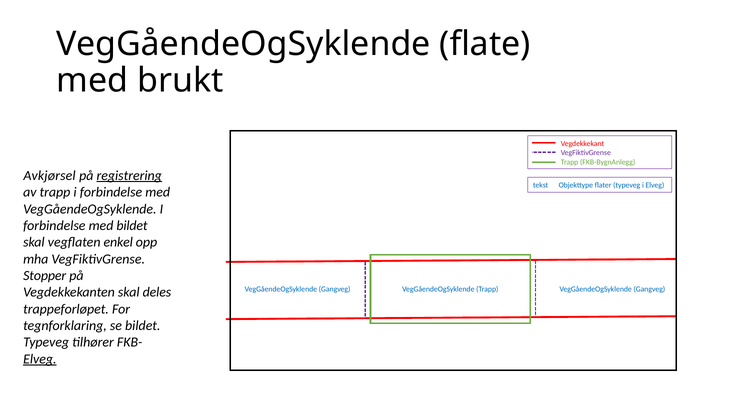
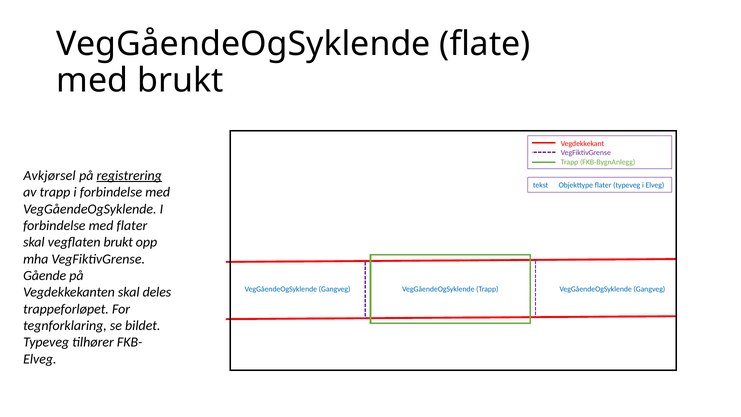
med bildet: bildet -> flater
vegflaten enkel: enkel -> brukt
Stopper: Stopper -> Gående
Elveg at (40, 359) underline: present -> none
